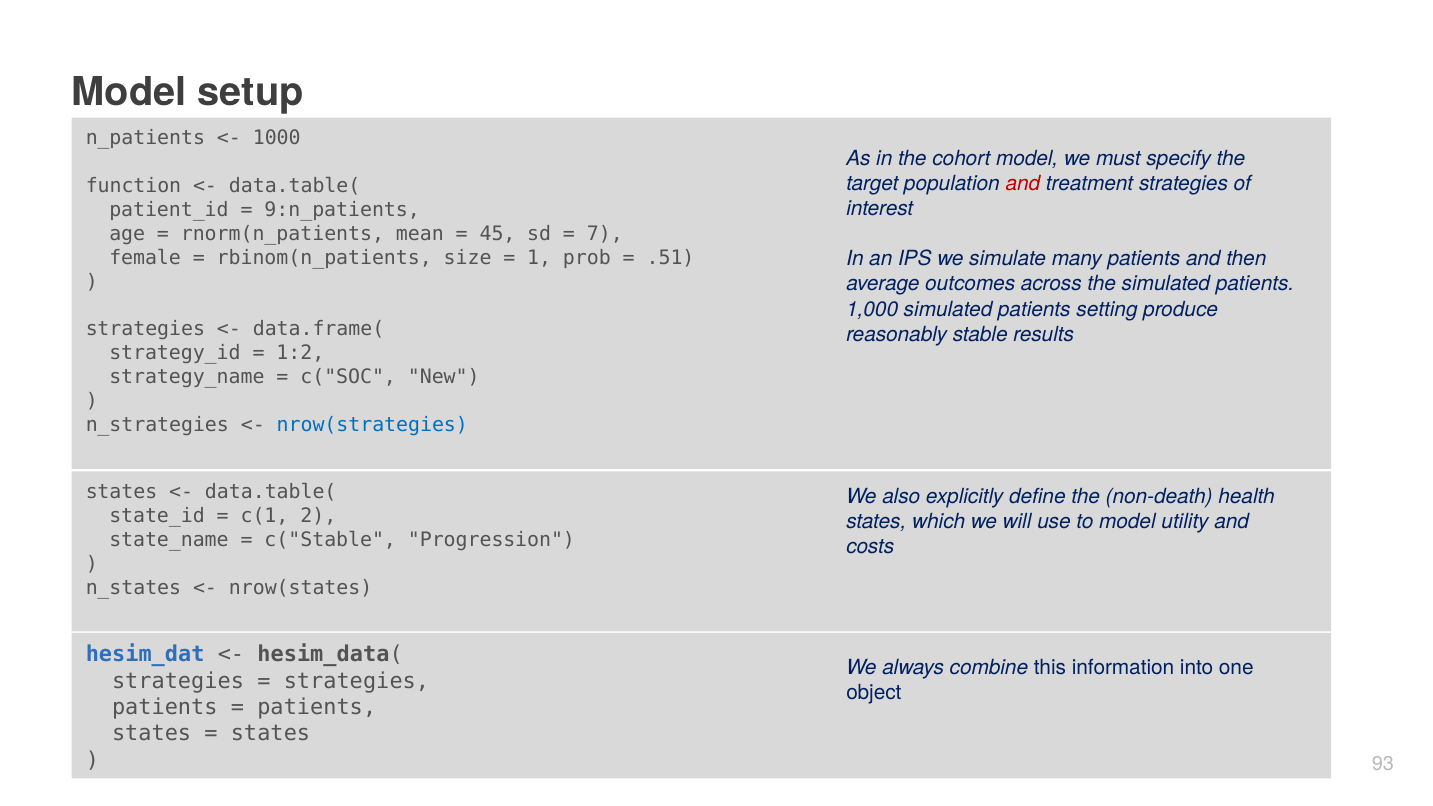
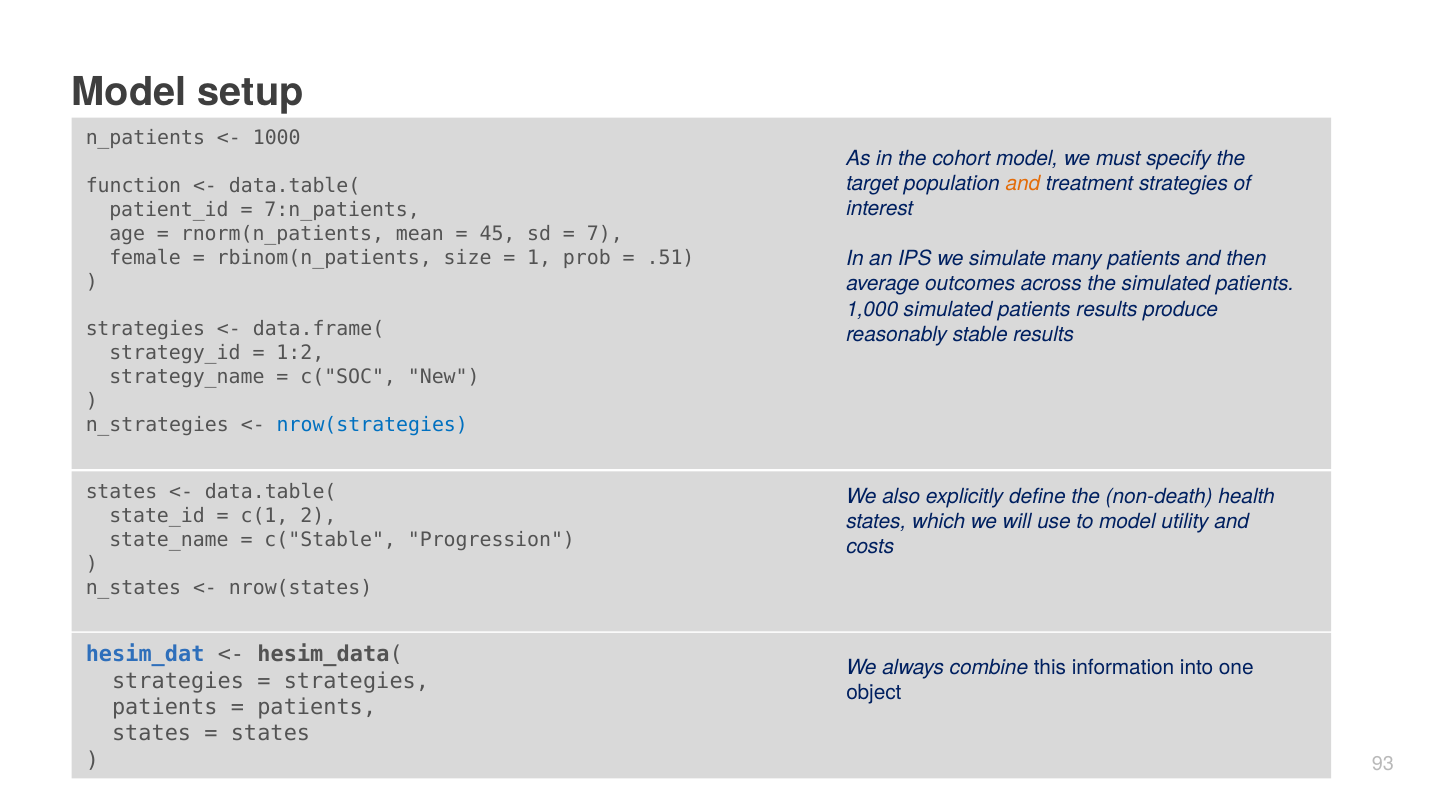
and at (1023, 184) colour: red -> orange
9:n_patients: 9:n_patients -> 7:n_patients
patients setting: setting -> results
